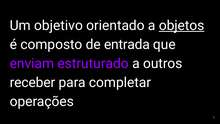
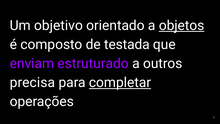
entrada: entrada -> testada
receber: receber -> precisa
completar underline: none -> present
